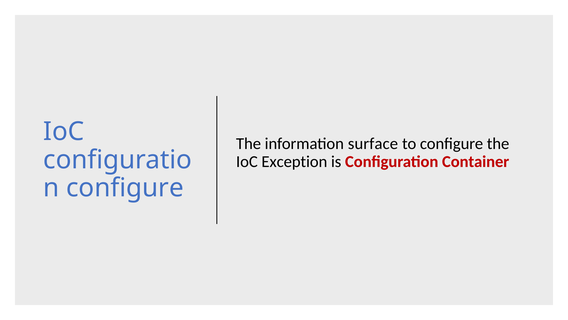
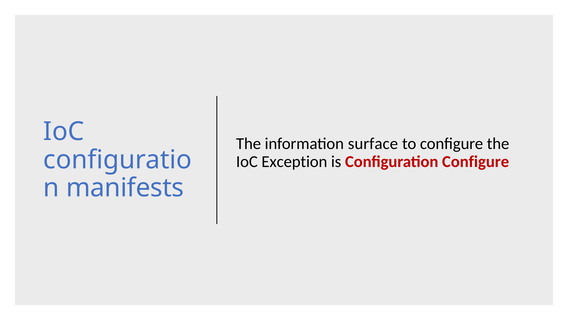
Configuration Container: Container -> Configure
configure at (125, 188): configure -> manifests
